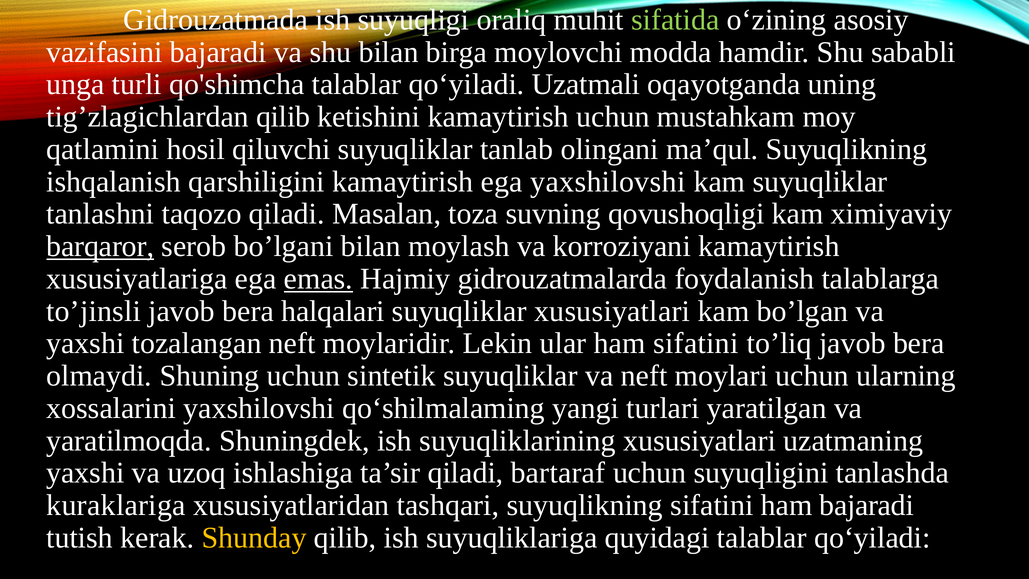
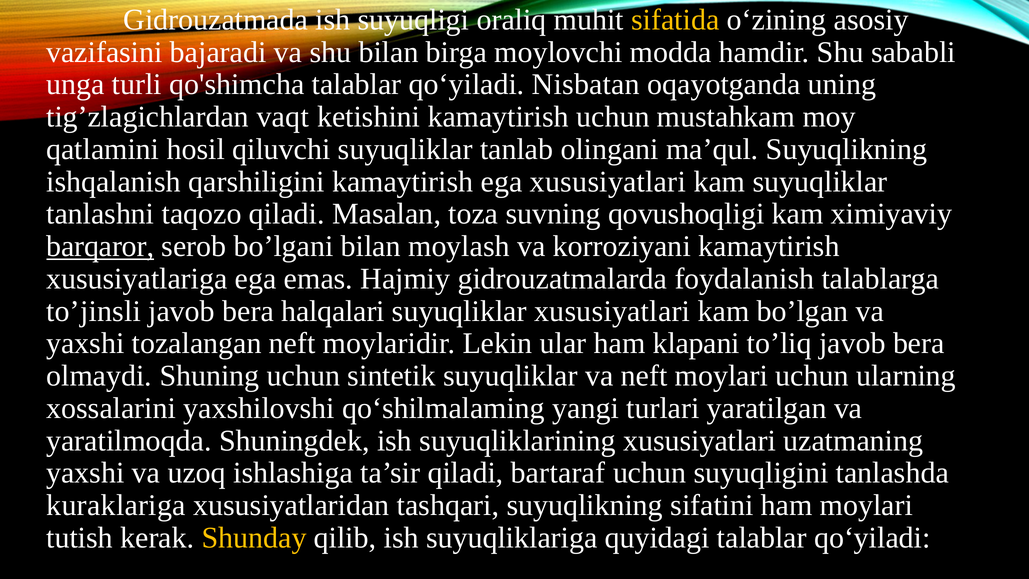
sifatida colour: light green -> yellow
Uzatmali: Uzatmali -> Nisbatan
tig’zlagichlardan qilib: qilib -> vaqt
ega yaxshilovshi: yaxshilovshi -> xususiyatlari
emas underline: present -> none
ham sifatini: sifatini -> klapani
ham bajaradi: bajaradi -> moylari
